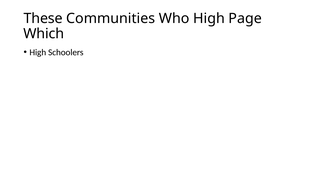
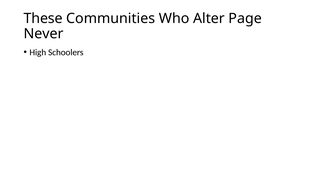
Who High: High -> Alter
Which: Which -> Never
